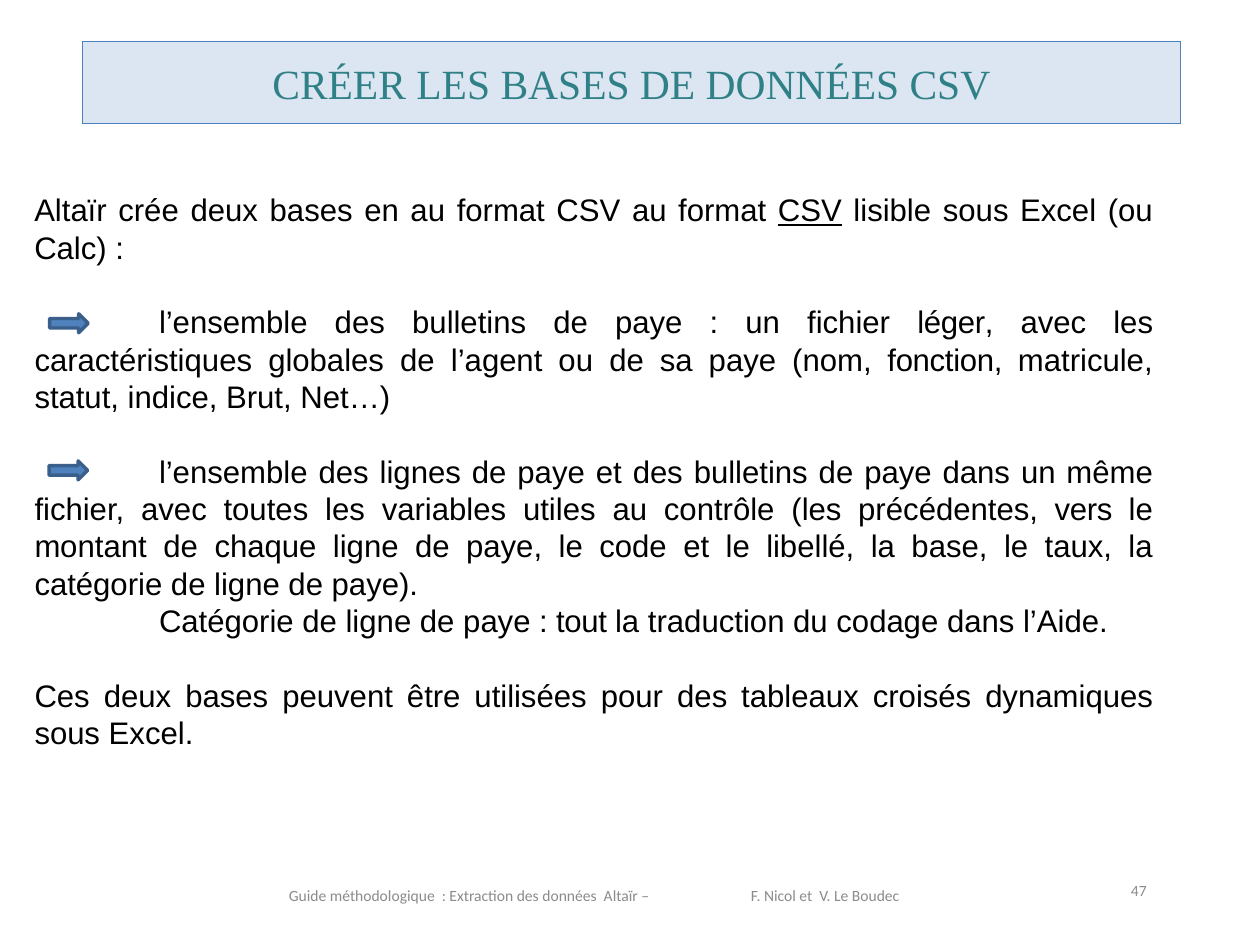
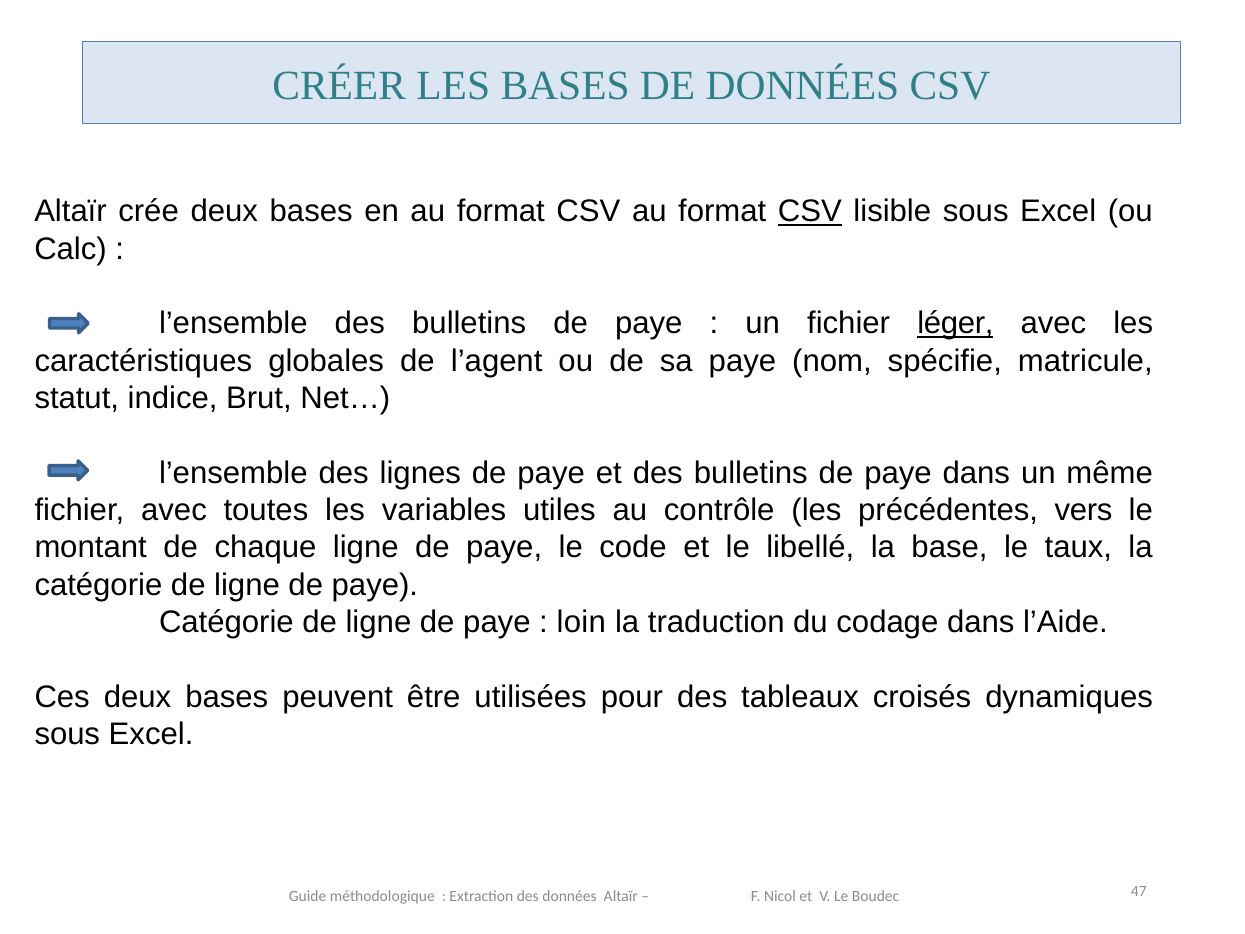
léger underline: none -> present
fonction: fonction -> spécifie
tout: tout -> loin
